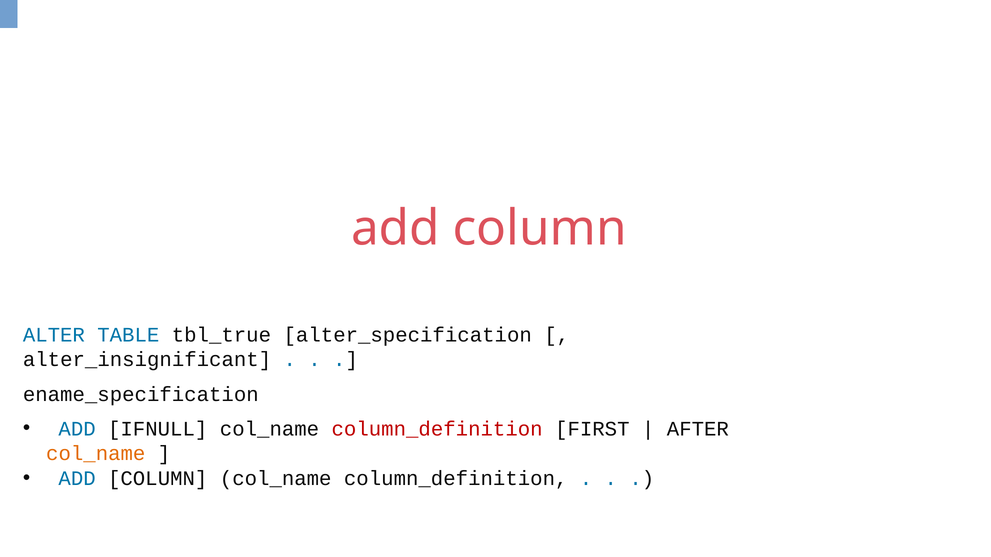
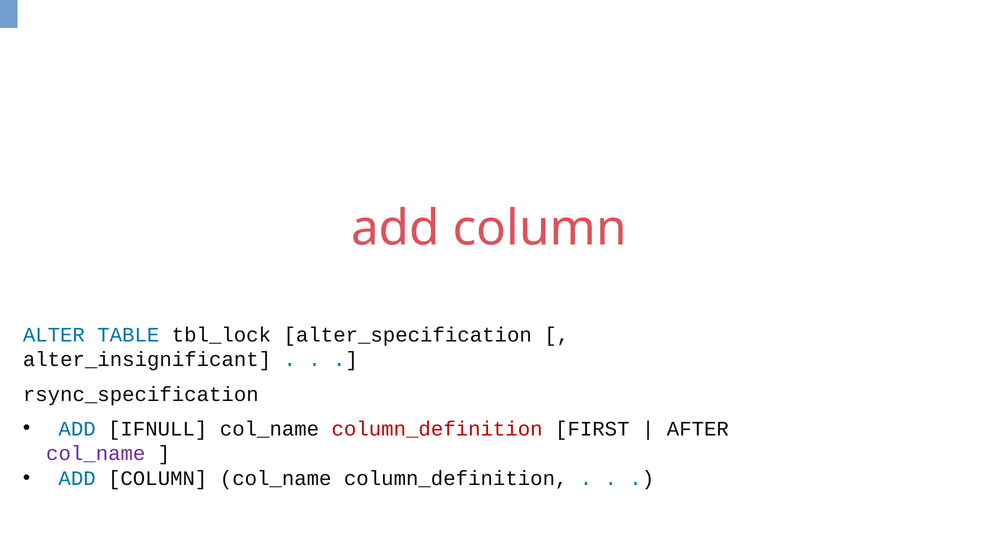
tbl_true: tbl_true -> tbl_lock
ename_specification: ename_specification -> rsync_specification
col_name at (96, 454) colour: orange -> purple
